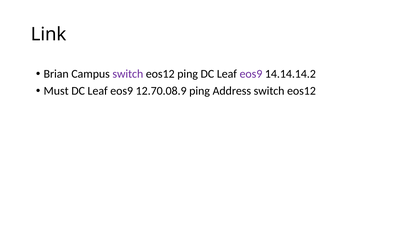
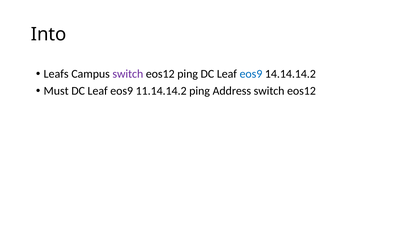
Link: Link -> Into
Brian: Brian -> Leafs
eos9 at (251, 74) colour: purple -> blue
12.70.08.9: 12.70.08.9 -> 11.14.14.2
